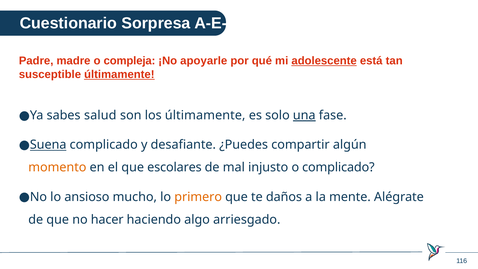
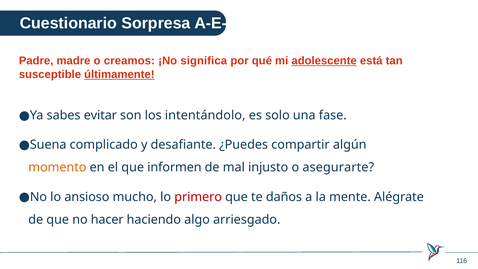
compleja: compleja -> creamos
apoyarle: apoyarle -> significa
salud: salud -> evitar
los últimamente: últimamente -> intentándolo
una underline: present -> none
Suena underline: present -> none
escolares: escolares -> informen
o complicado: complicado -> asegurarte
primero colour: orange -> red
